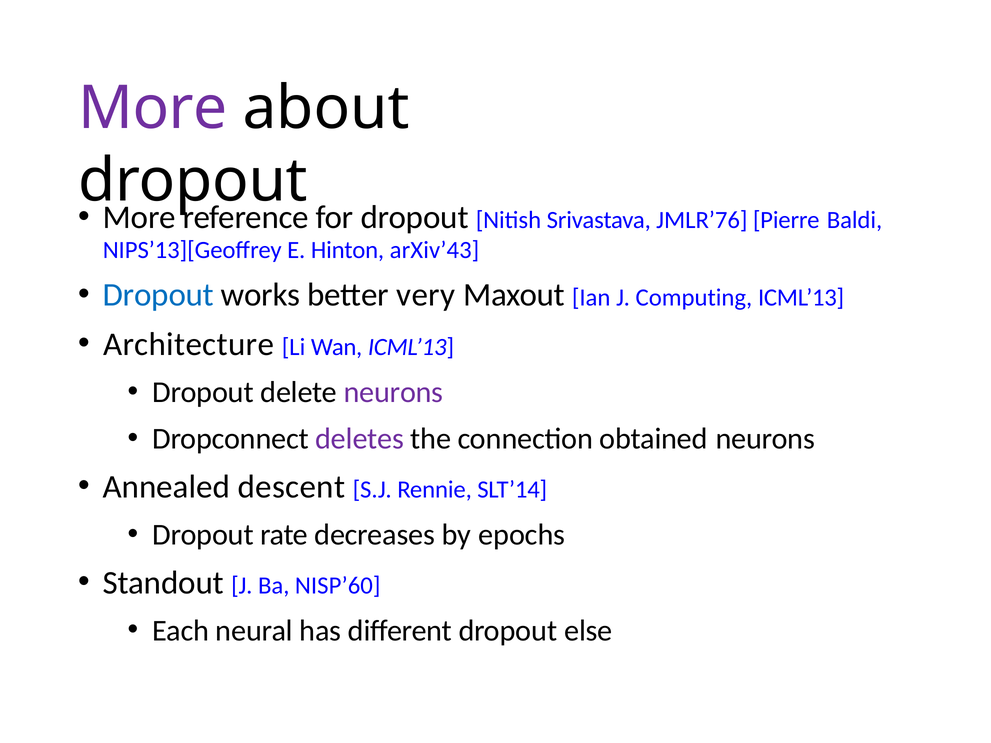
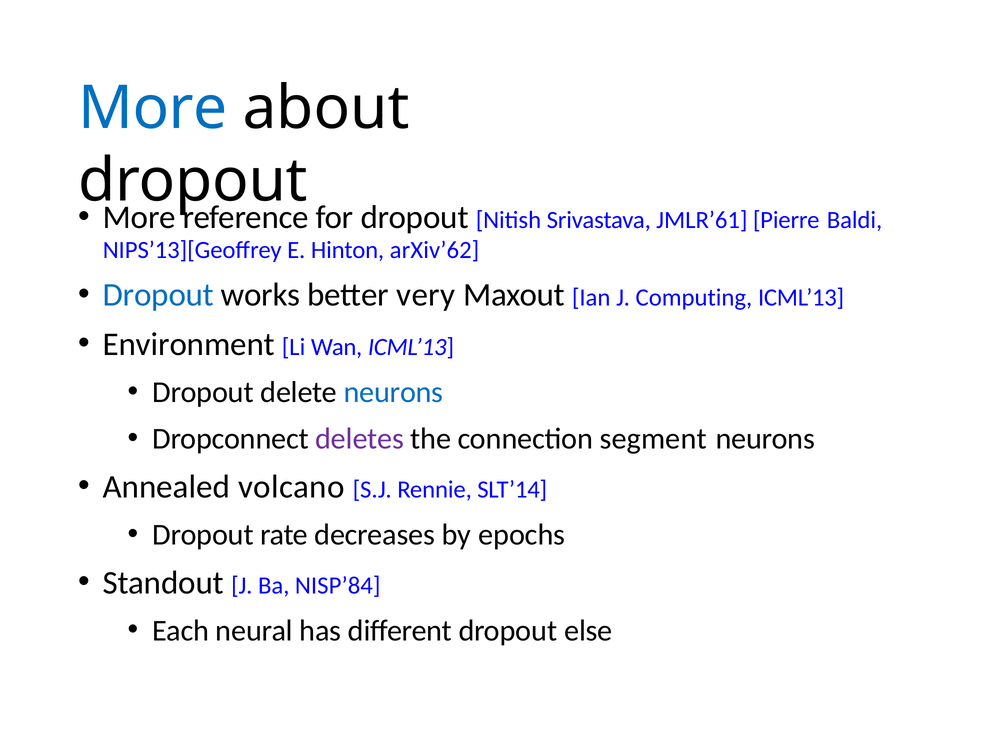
More at (153, 108) colour: purple -> blue
JMLR’76: JMLR’76 -> JMLR’61
arXiv’43: arXiv’43 -> arXiv’62
Architecture: Architecture -> Environment
neurons at (394, 393) colour: purple -> blue
obtained: obtained -> segment
descent: descent -> volcano
NISP’60: NISP’60 -> NISP’84
